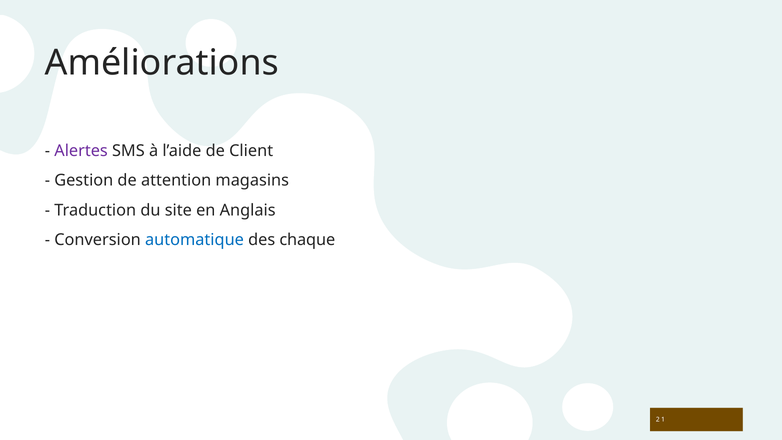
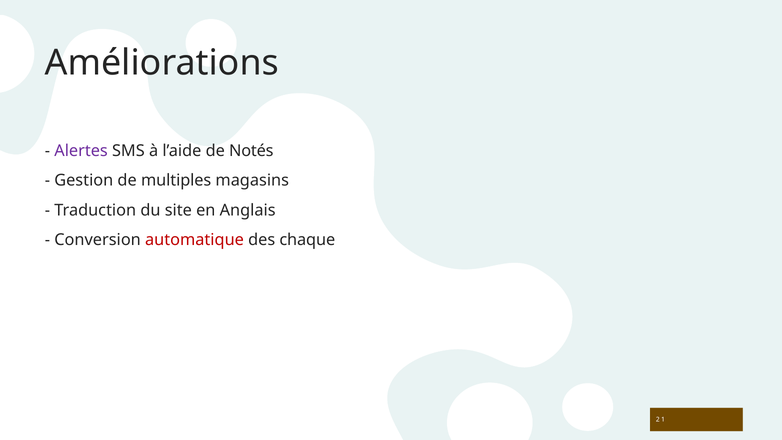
Client: Client -> Notés
attention: attention -> multiples
automatique colour: blue -> red
